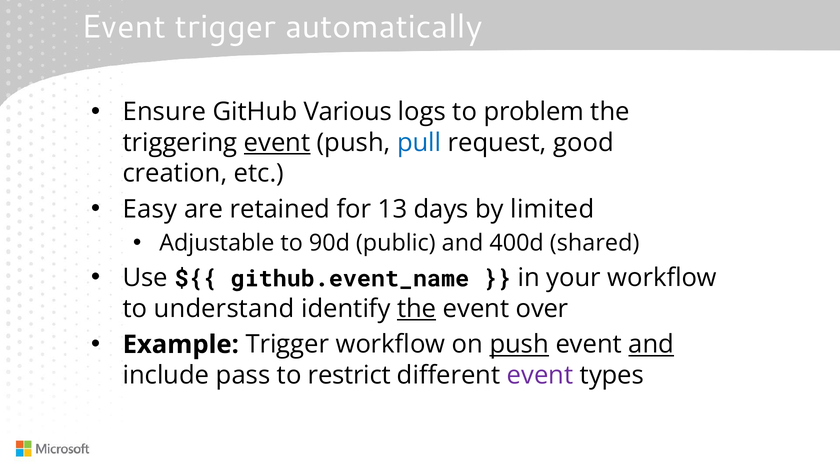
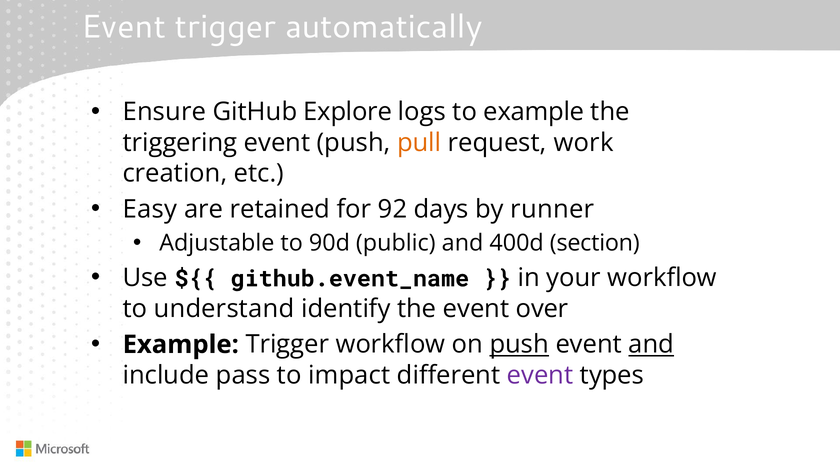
Various: Various -> Explore
to problem: problem -> example
event at (277, 143) underline: present -> none
pull colour: blue -> orange
good: good -> work
13: 13 -> 92
limited: limited -> runner
shared: shared -> section
the at (417, 309) underline: present -> none
restrict: restrict -> impact
